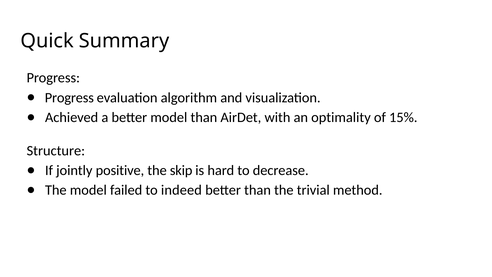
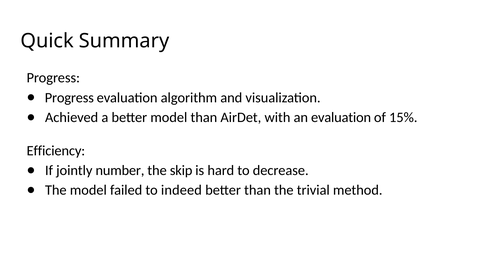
an optimality: optimality -> evaluation
Structure: Structure -> Efficiency
positive: positive -> number
